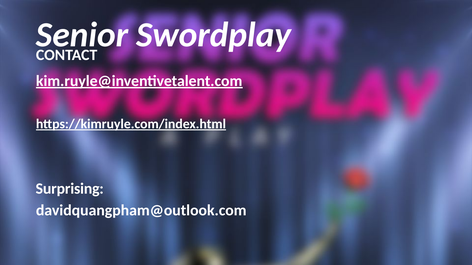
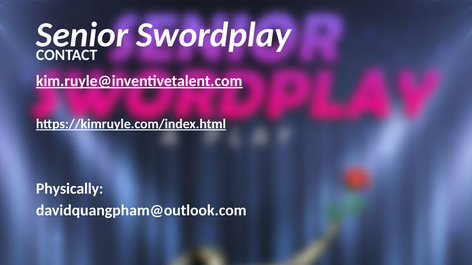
Surprising: Surprising -> Physically
